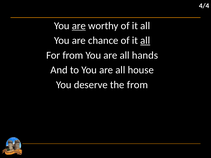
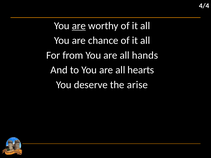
all at (145, 41) underline: present -> none
house: house -> hearts
the from: from -> arise
